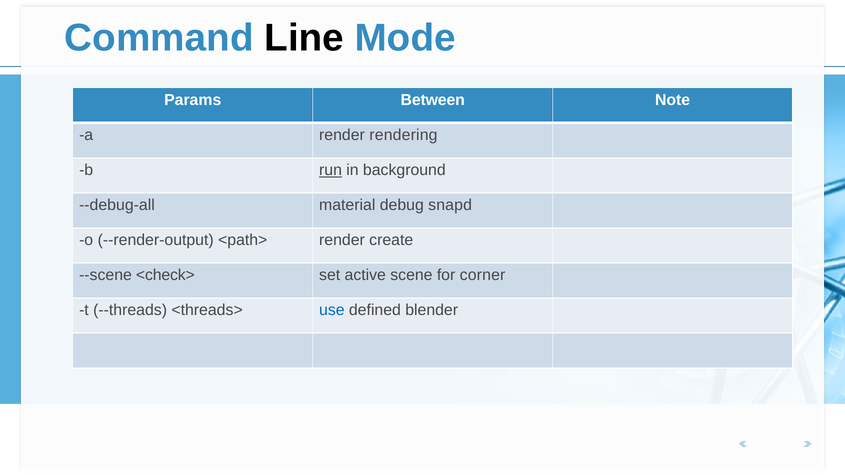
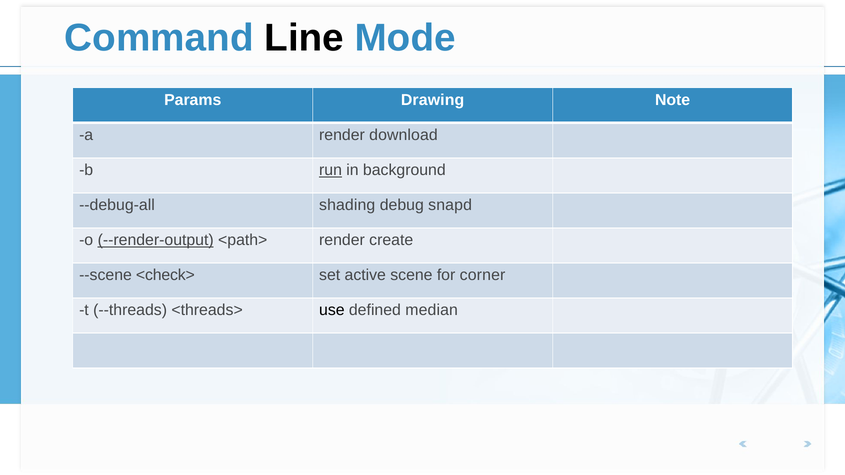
Between: Between -> Drawing
rendering: rendering -> download
material: material -> shading
--render-output underline: none -> present
use colour: blue -> black
blender: blender -> median
